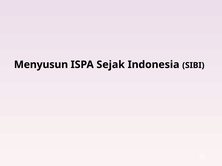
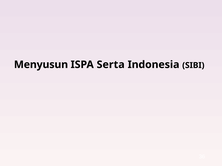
Sejak: Sejak -> Serta
